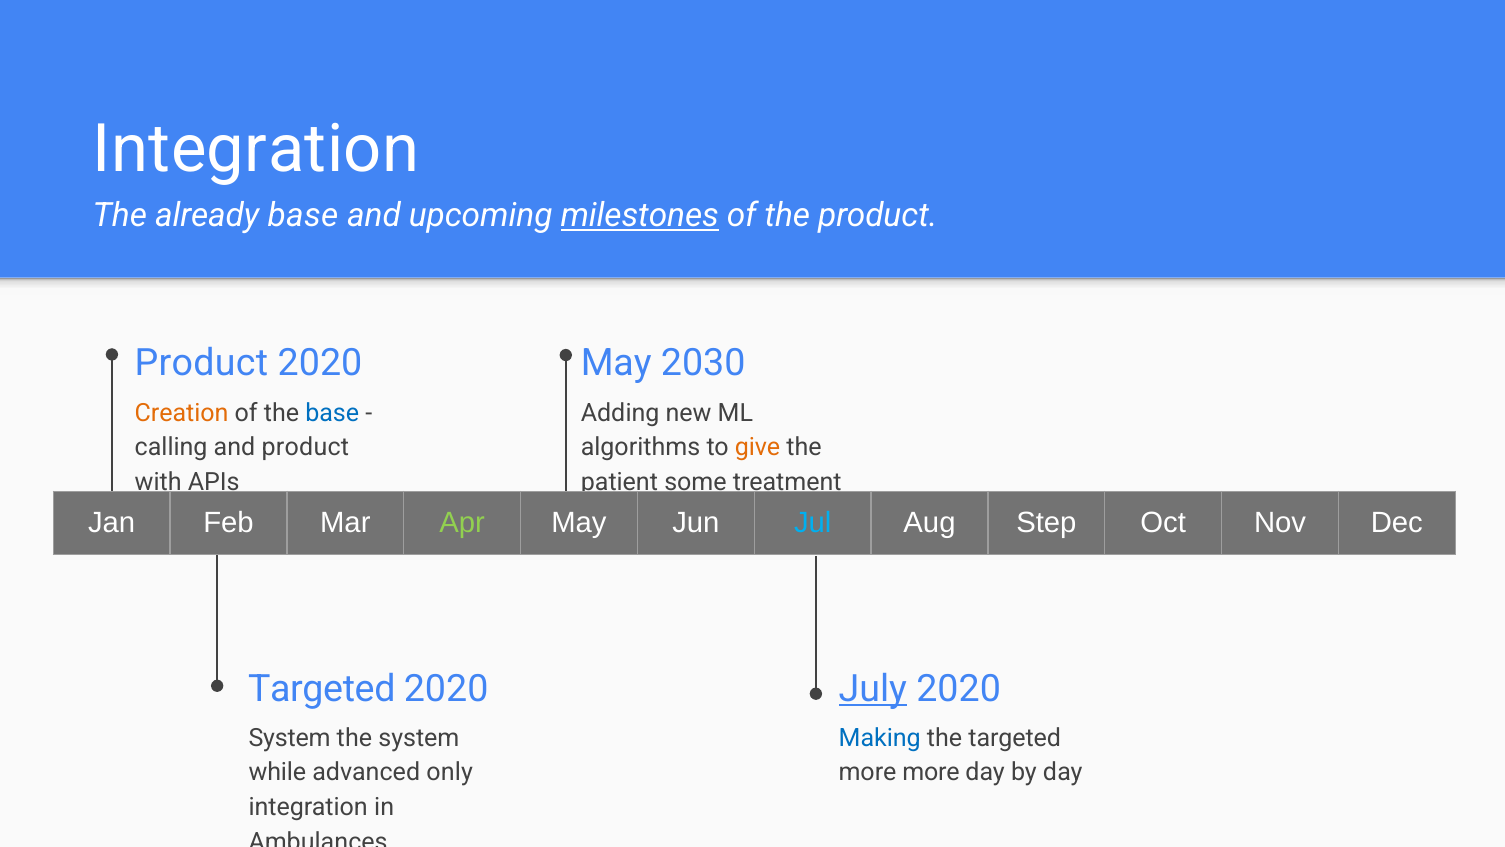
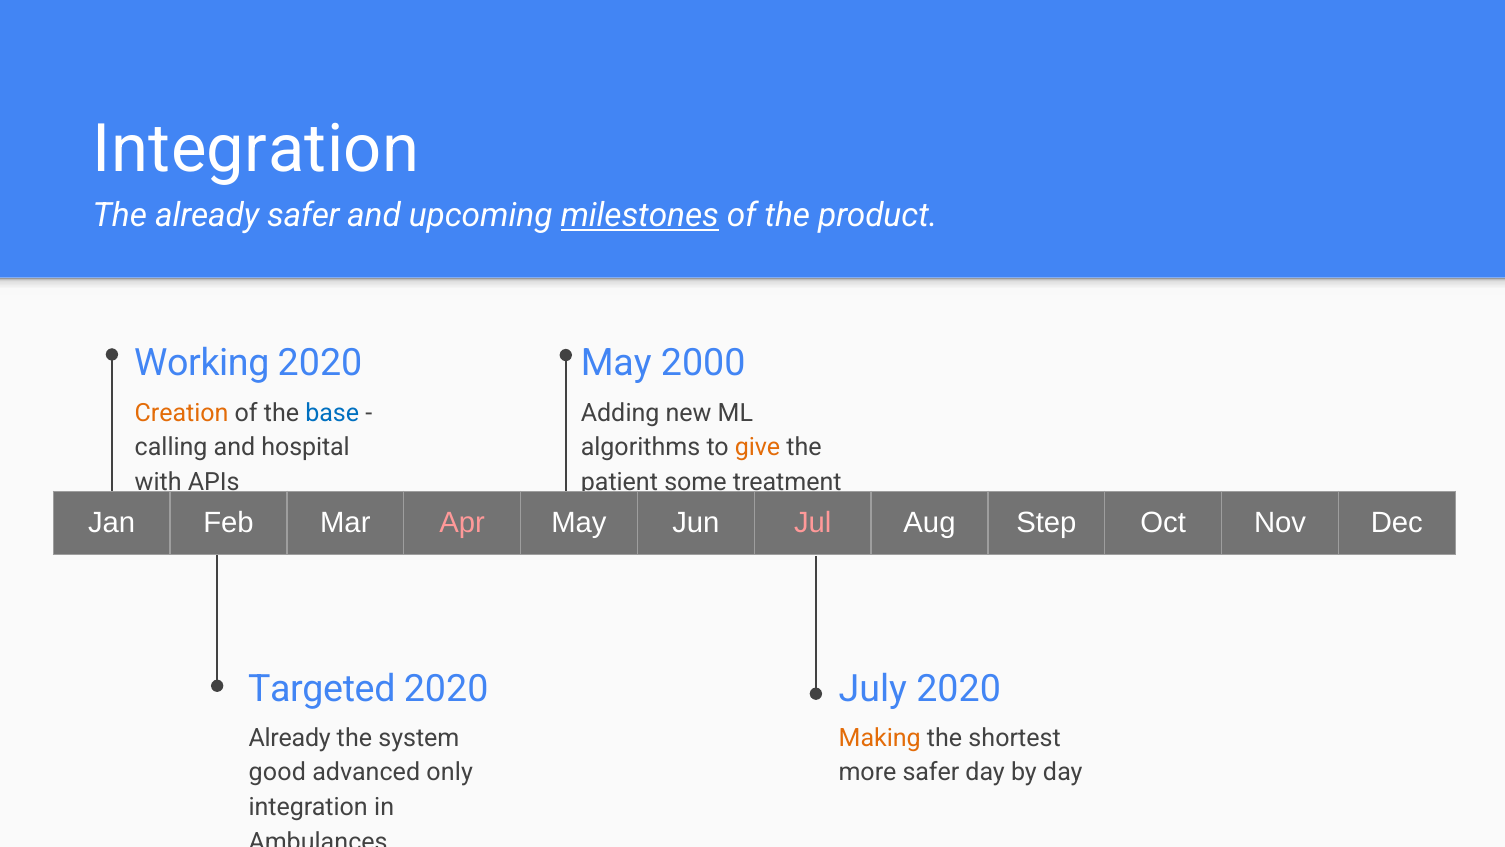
already base: base -> safer
Product at (201, 363): Product -> Working
2030: 2030 -> 2000
and product: product -> hospital
Apr colour: light green -> pink
Jul colour: light blue -> pink
July underline: present -> none
System at (290, 738): System -> Already
Making colour: blue -> orange
the targeted: targeted -> shortest
while: while -> good
more more: more -> safer
